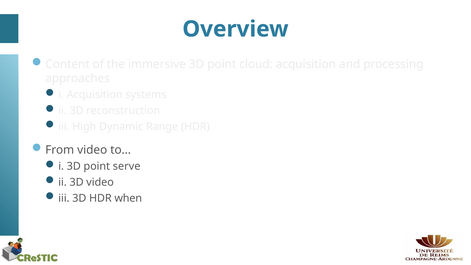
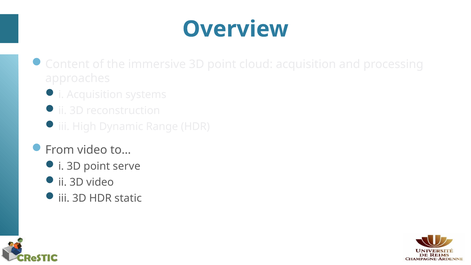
when: when -> static
